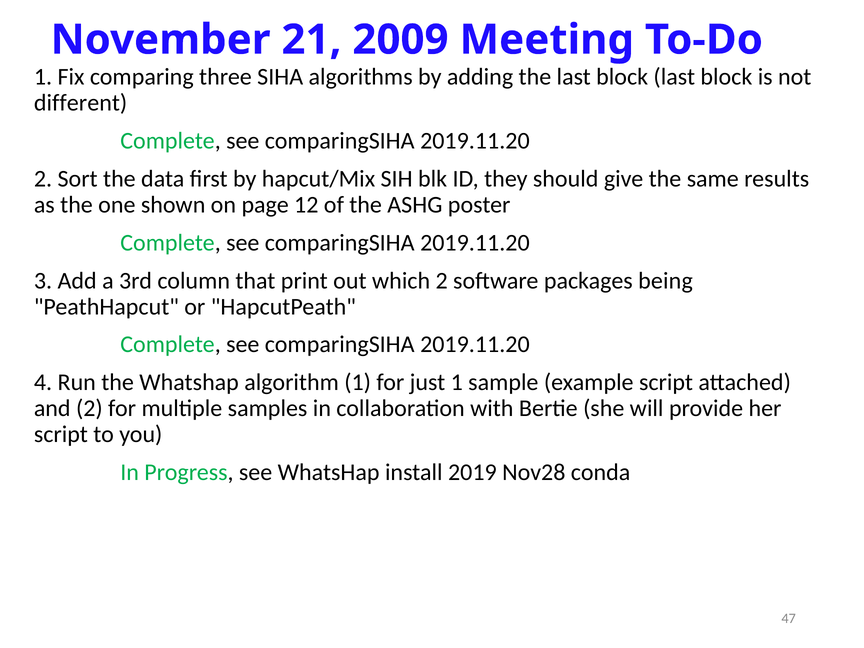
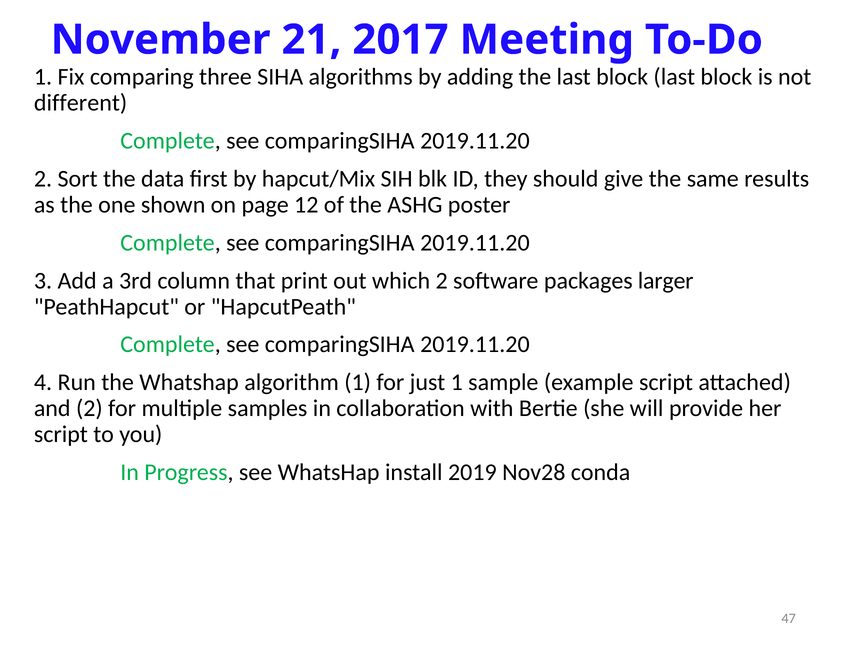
2009: 2009 -> 2017
being: being -> larger
